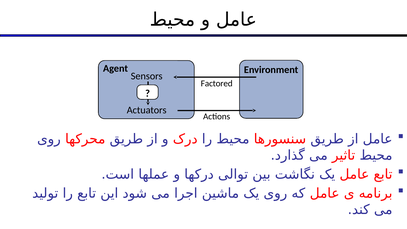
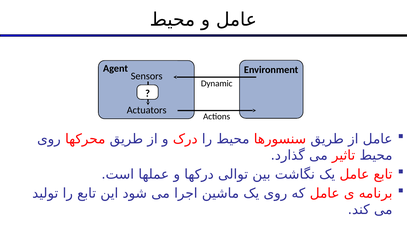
Factored: Factored -> Dynamic
